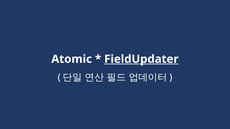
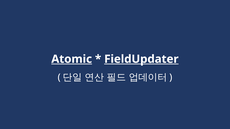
Atomic underline: none -> present
